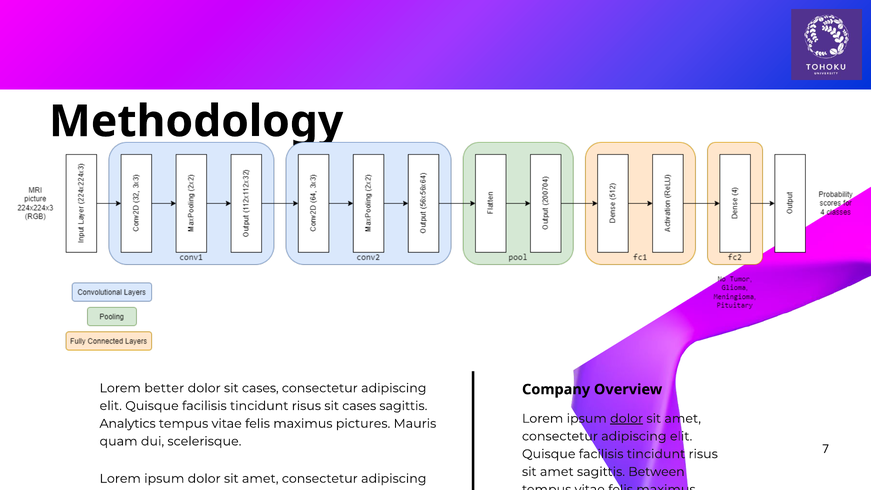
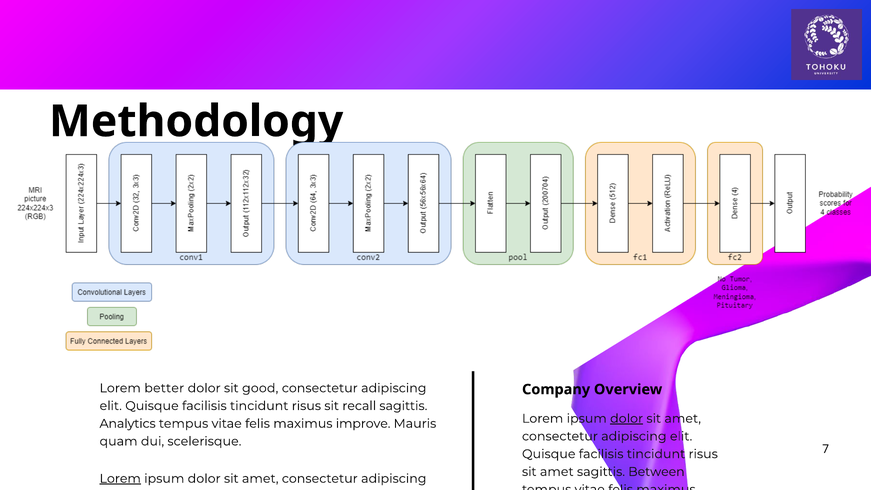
dolor sit cases: cases -> good
risus sit cases: cases -> recall
pictures: pictures -> improve
Lorem at (120, 479) underline: none -> present
